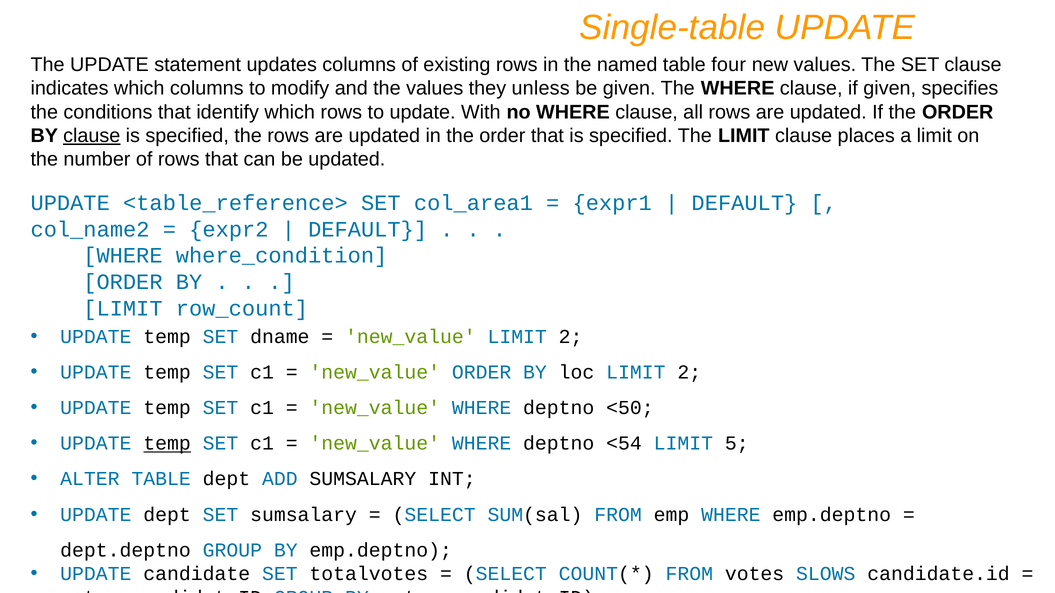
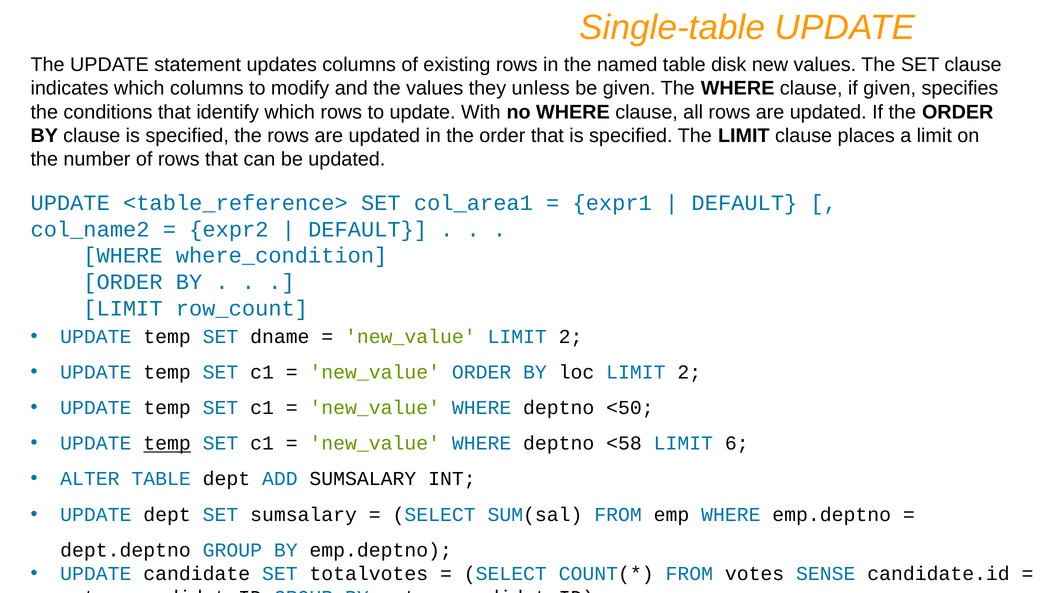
four: four -> disk
clause at (92, 136) underline: present -> none
<54: <54 -> <58
5: 5 -> 6
SLOWS: SLOWS -> SENSE
